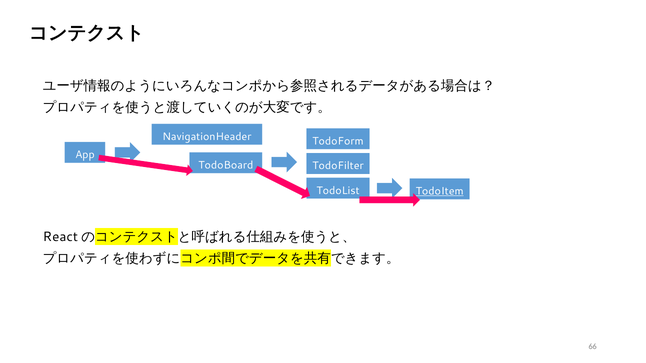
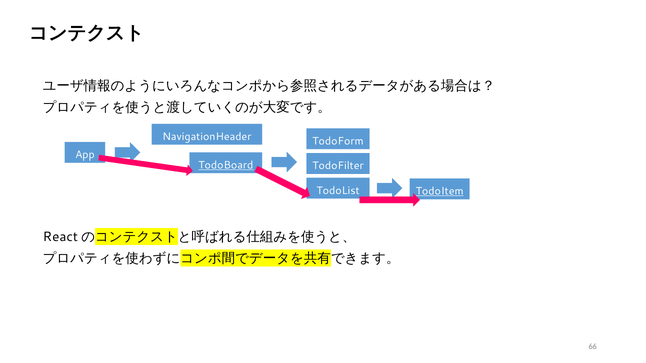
TodoBoard underline: none -> present
